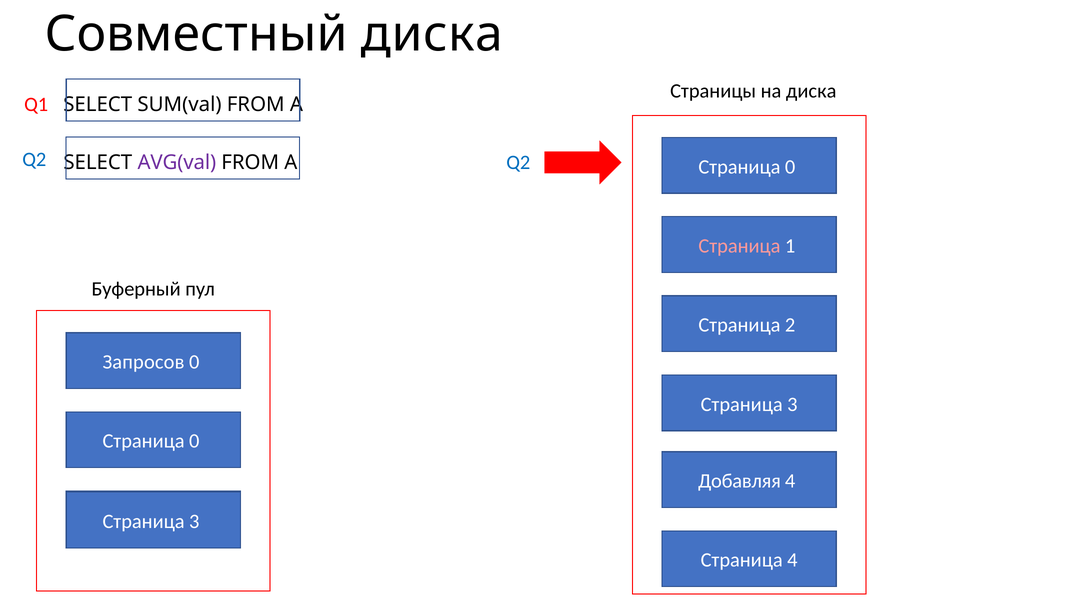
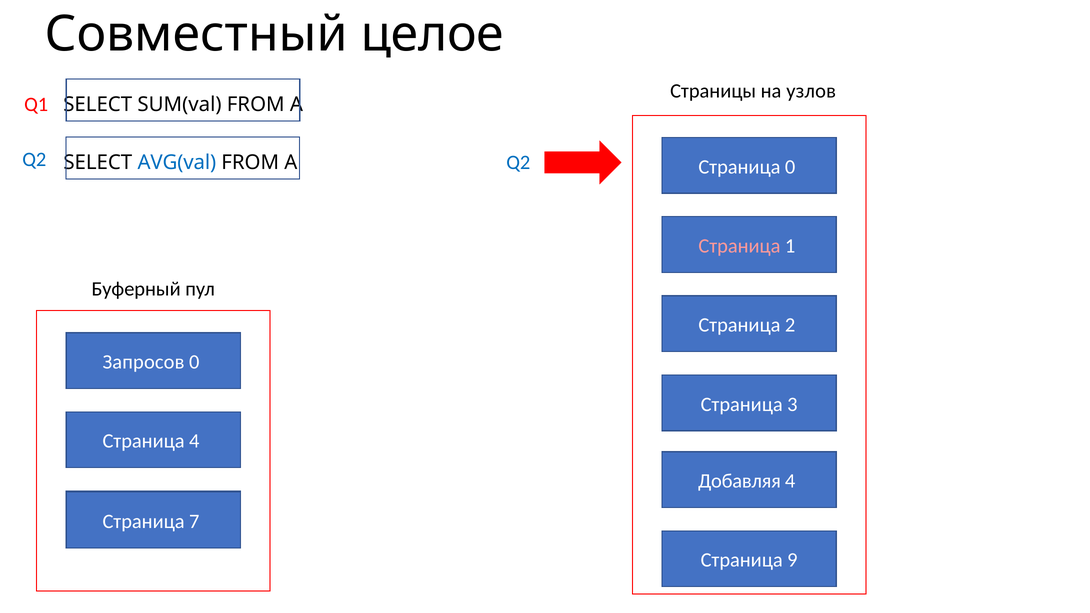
Совместный диска: диска -> целое
на диска: диска -> узлов
AVG(val colour: purple -> blue
0 at (194, 441): 0 -> 4
3 at (194, 522): 3 -> 7
Страница 4: 4 -> 9
